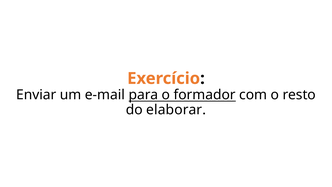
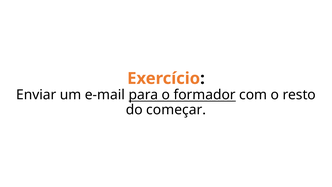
elaborar: elaborar -> começar
